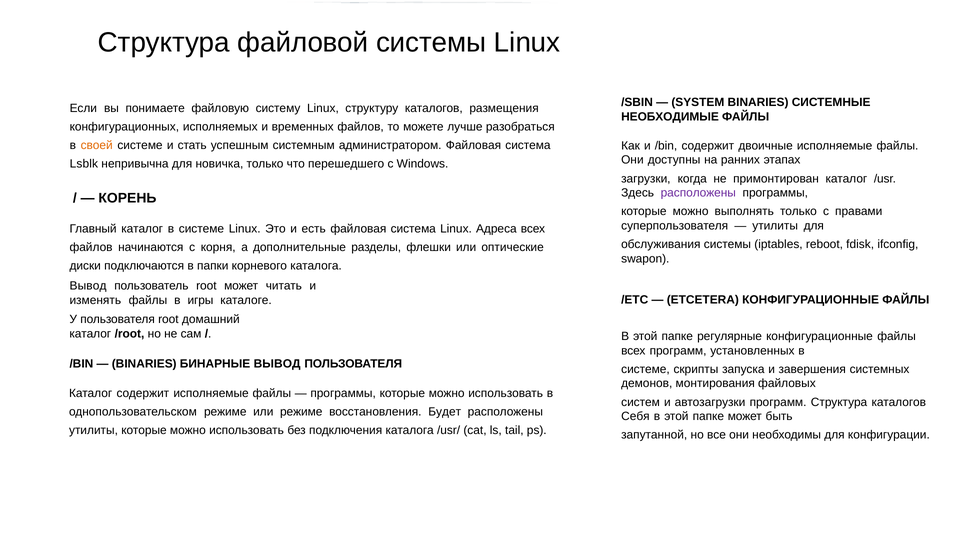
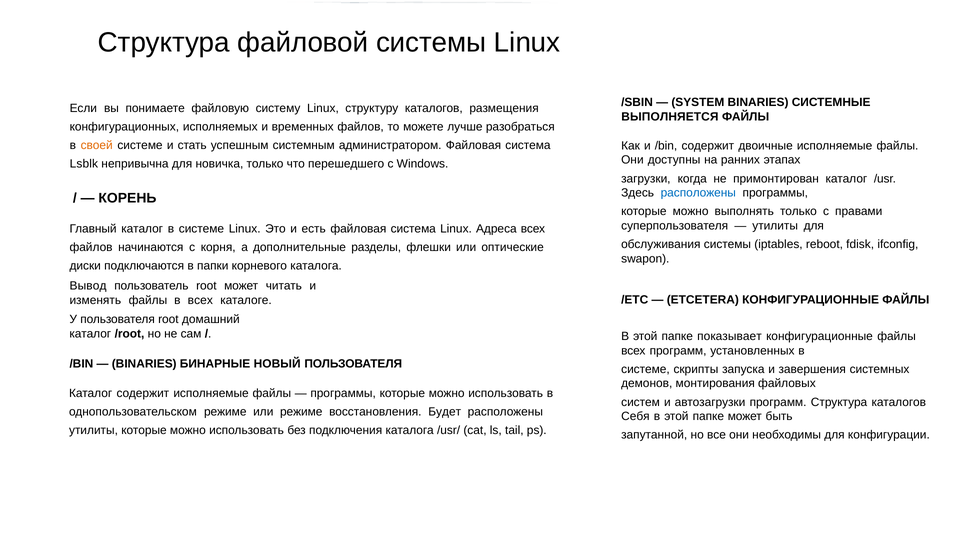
НЕОБХОДИМЫЕ: НЕОБХОДИМЫЕ -> ВЫПОЛНЯЕТСЯ
расположены at (698, 193) colour: purple -> blue
в игры: игры -> всех
регулярные: регулярные -> показывает
БИНАРНЫЕ ВЫВОД: ВЫВОД -> НОВЫЙ
